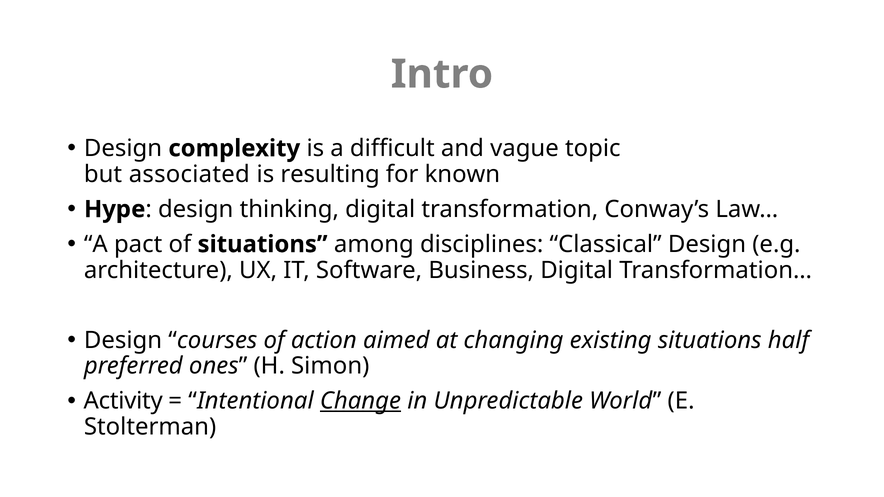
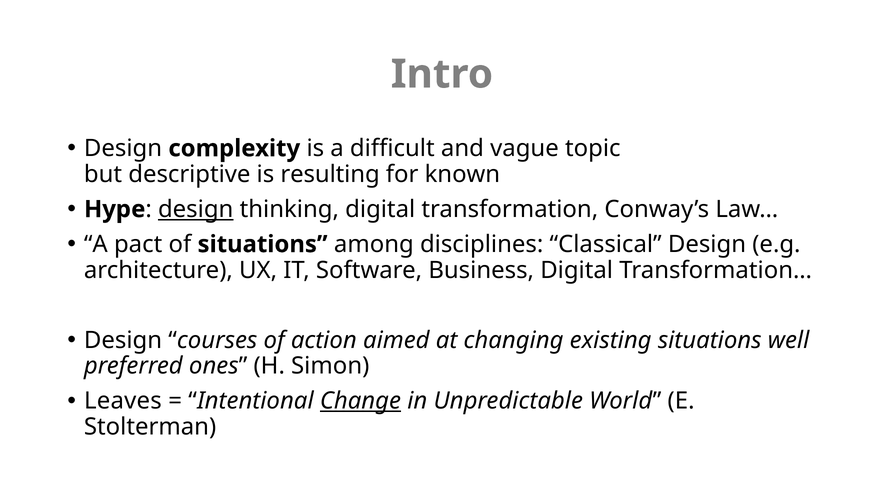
associated: associated -> descriptive
design at (196, 209) underline: none -> present
half: half -> well
Activity: Activity -> Leaves
